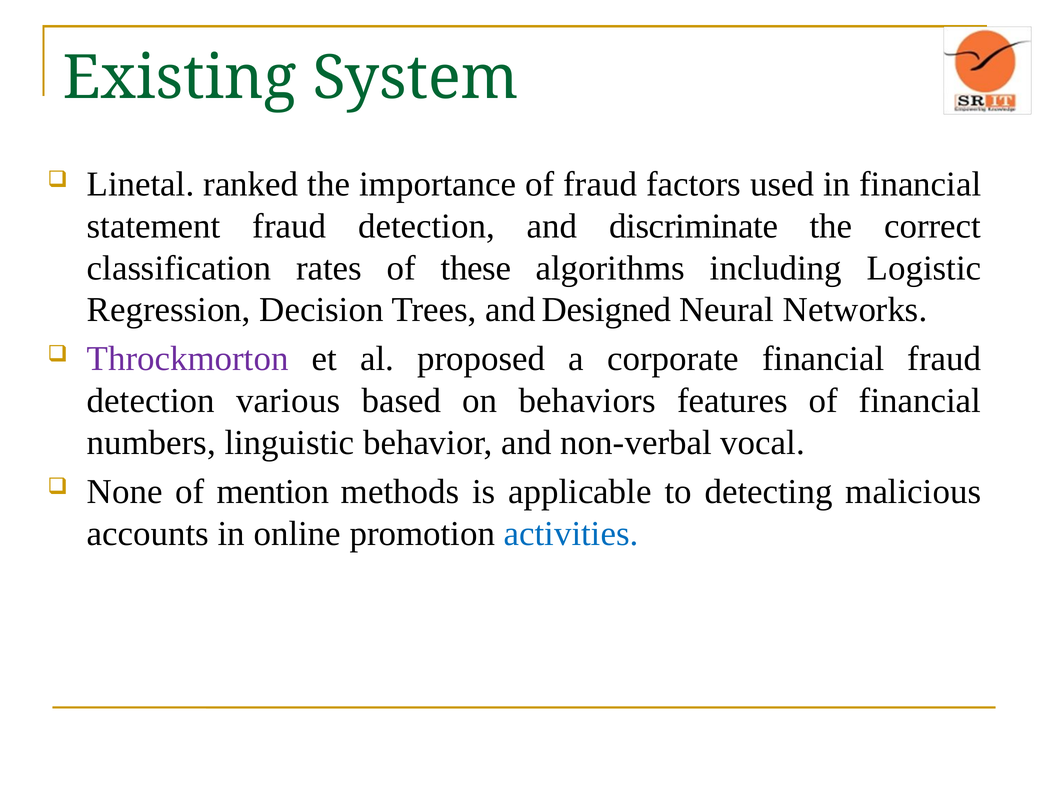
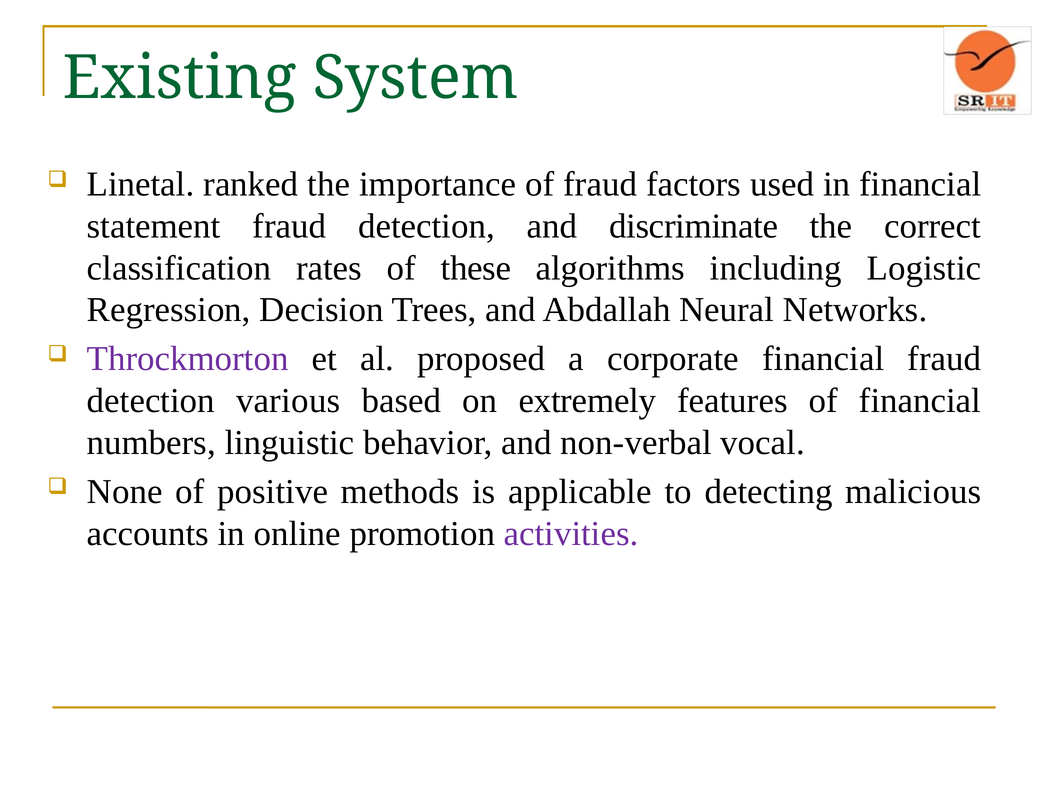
Designed: Designed -> Abdallah
behaviors: behaviors -> extremely
mention: mention -> positive
activities colour: blue -> purple
